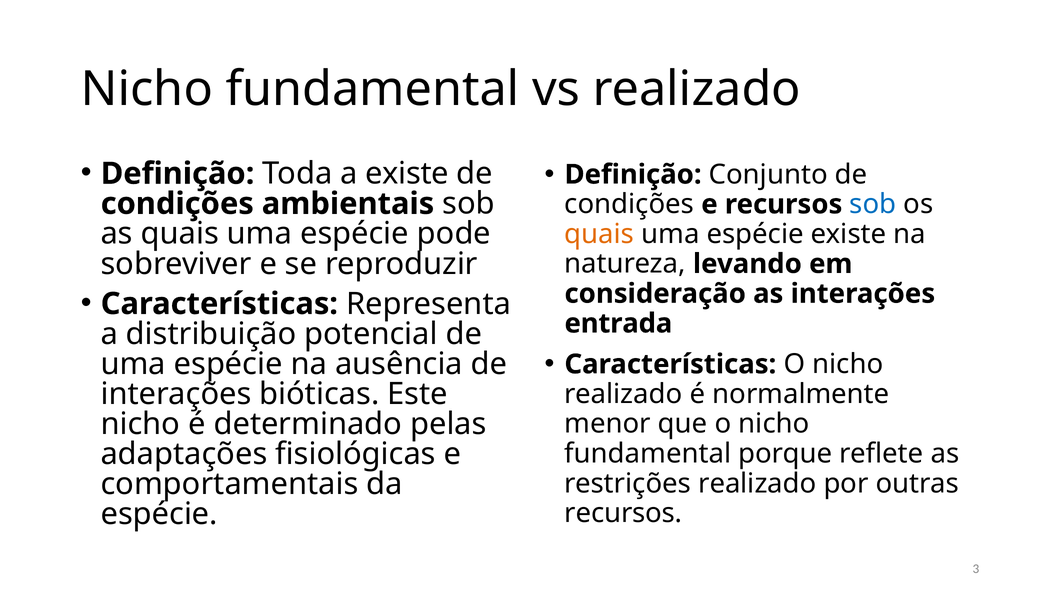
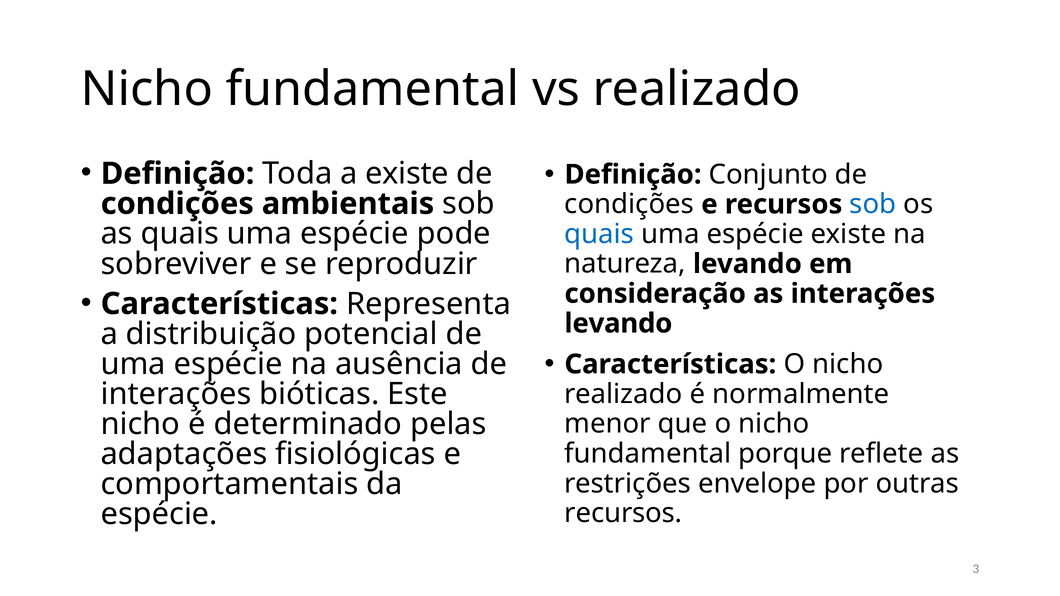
quais at (599, 234) colour: orange -> blue
entrada at (618, 324): entrada -> levando
restrições realizado: realizado -> envelope
